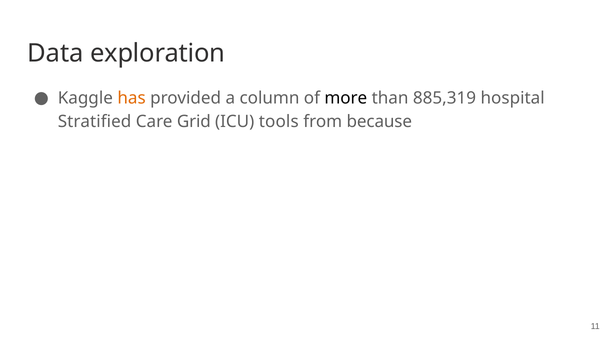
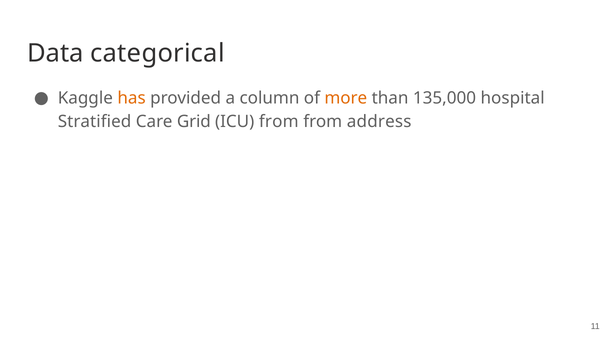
exploration: exploration -> categorical
more colour: black -> orange
885,319: 885,319 -> 135,000
ICU tools: tools -> from
because: because -> address
